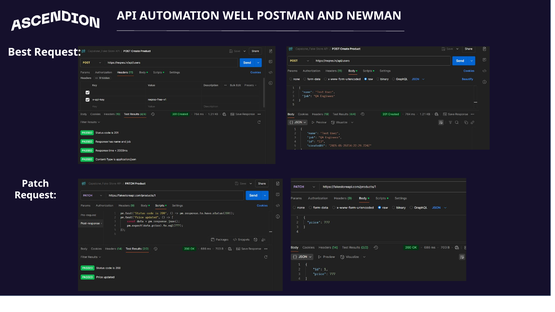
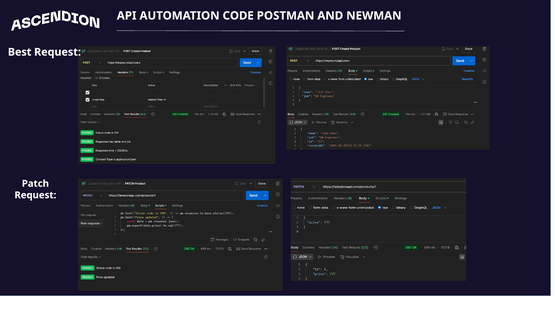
WELL: WELL -> CODE
